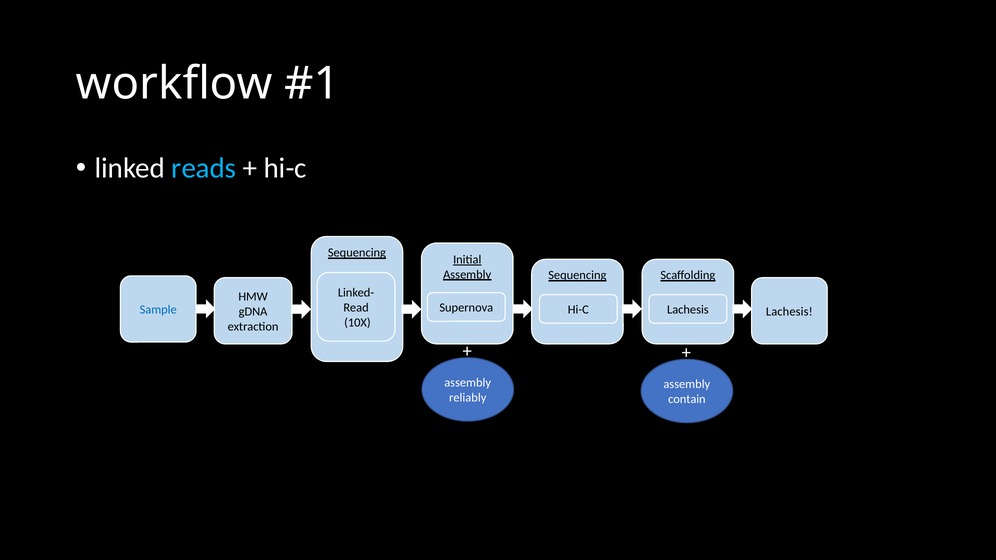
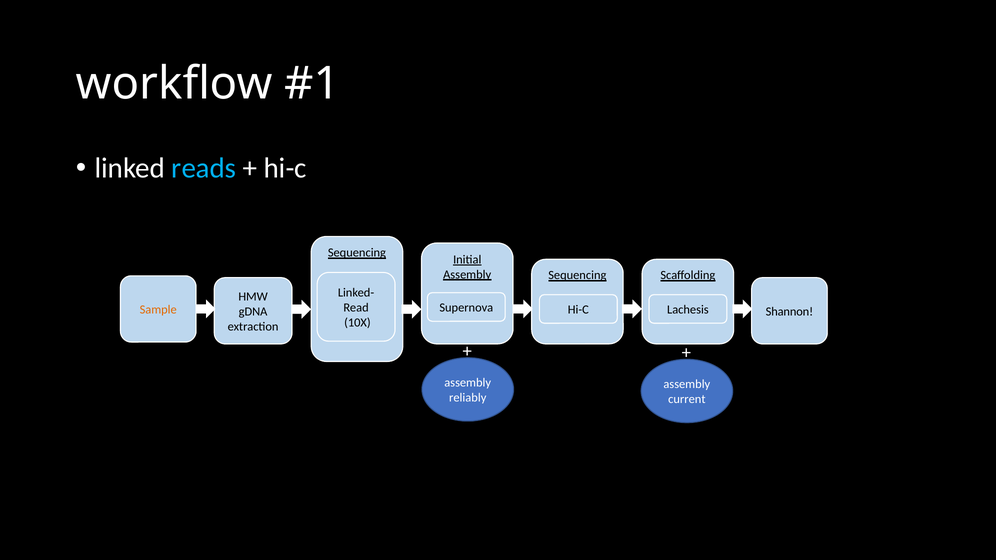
Sample colour: blue -> orange
Hi-C Lachesis: Lachesis -> Shannon
contain: contain -> current
